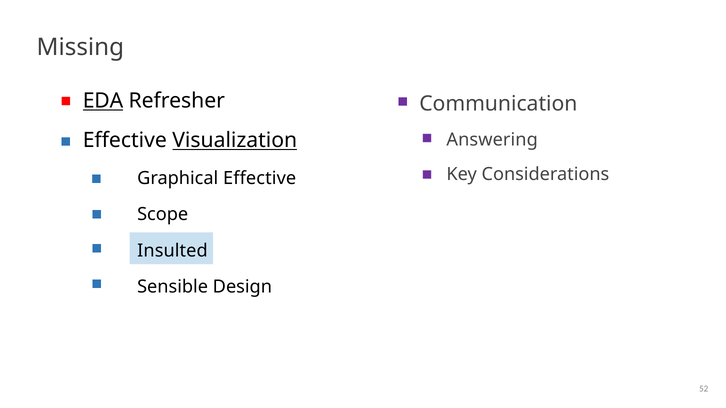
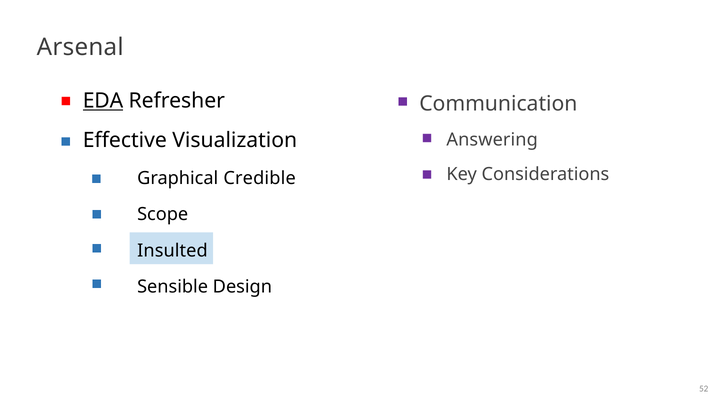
Missing: Missing -> Arsenal
Visualization underline: present -> none
Graphical Effective: Effective -> Credible
